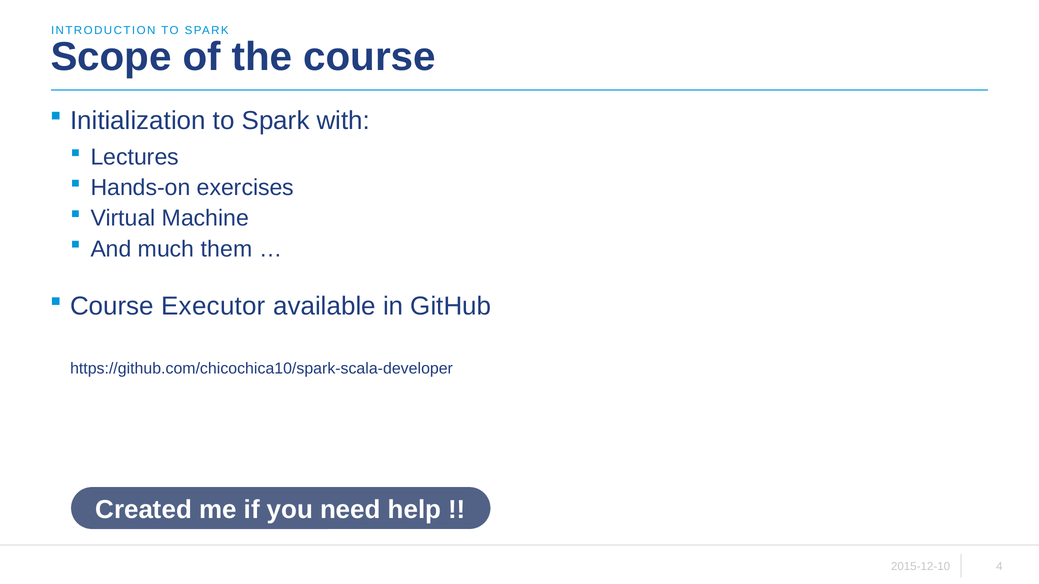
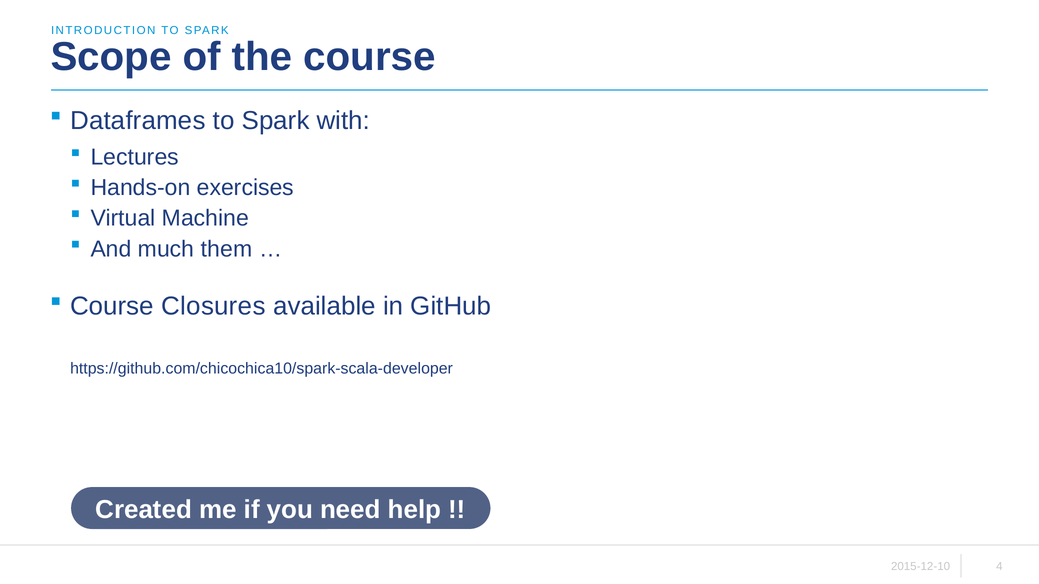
Initialization: Initialization -> Dataframes
Executor: Executor -> Closures
